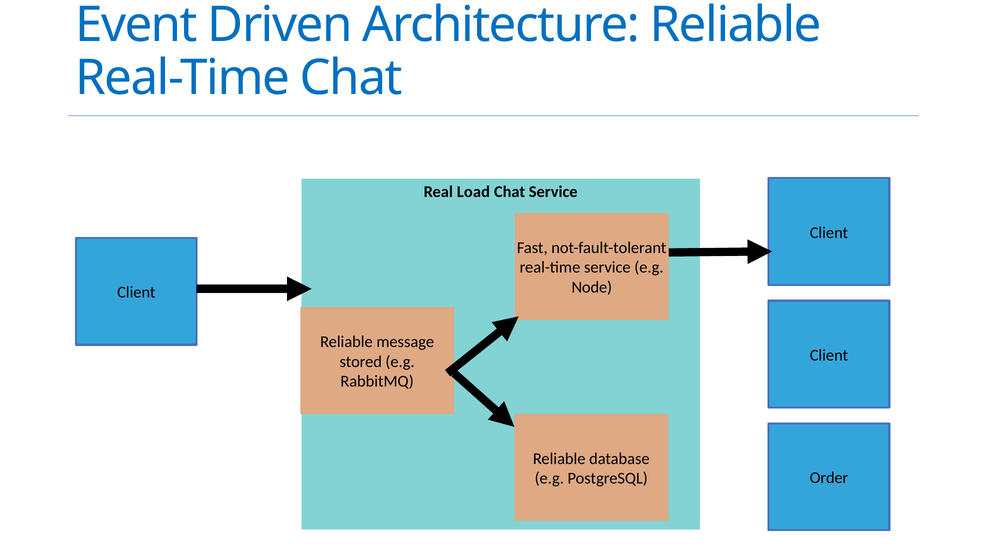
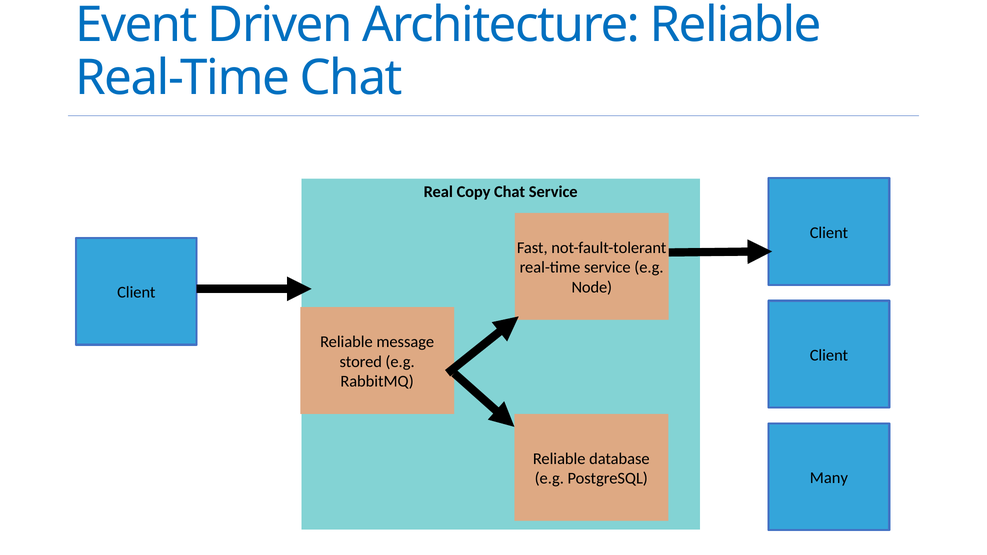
Load: Load -> Copy
Order: Order -> Many
